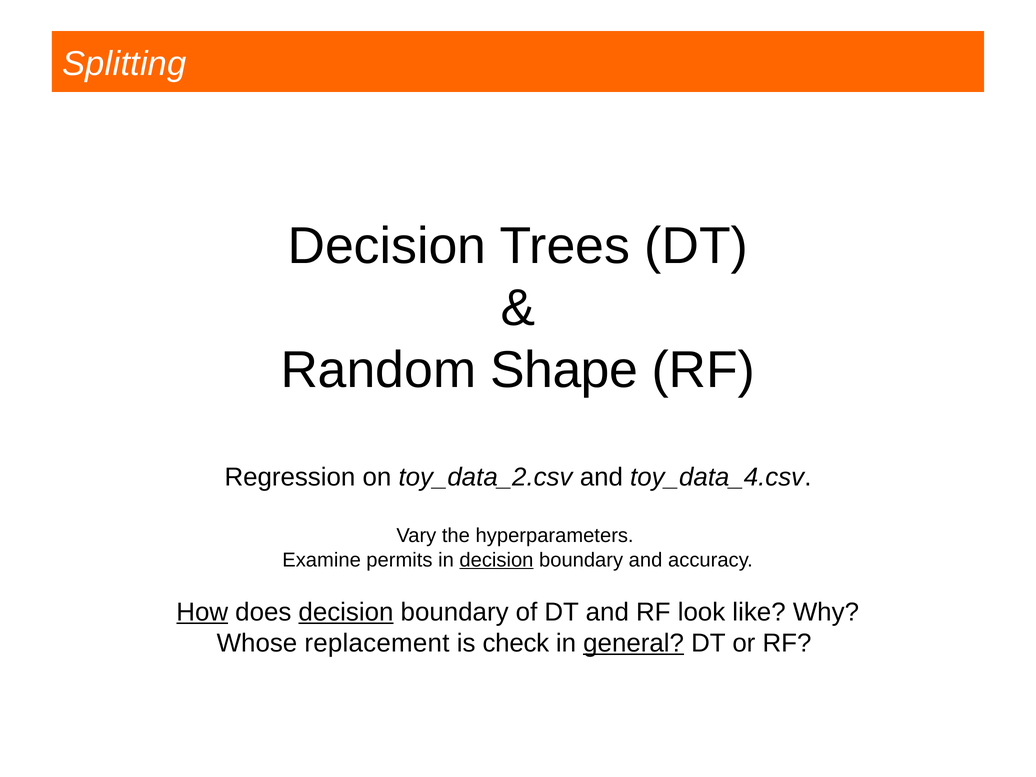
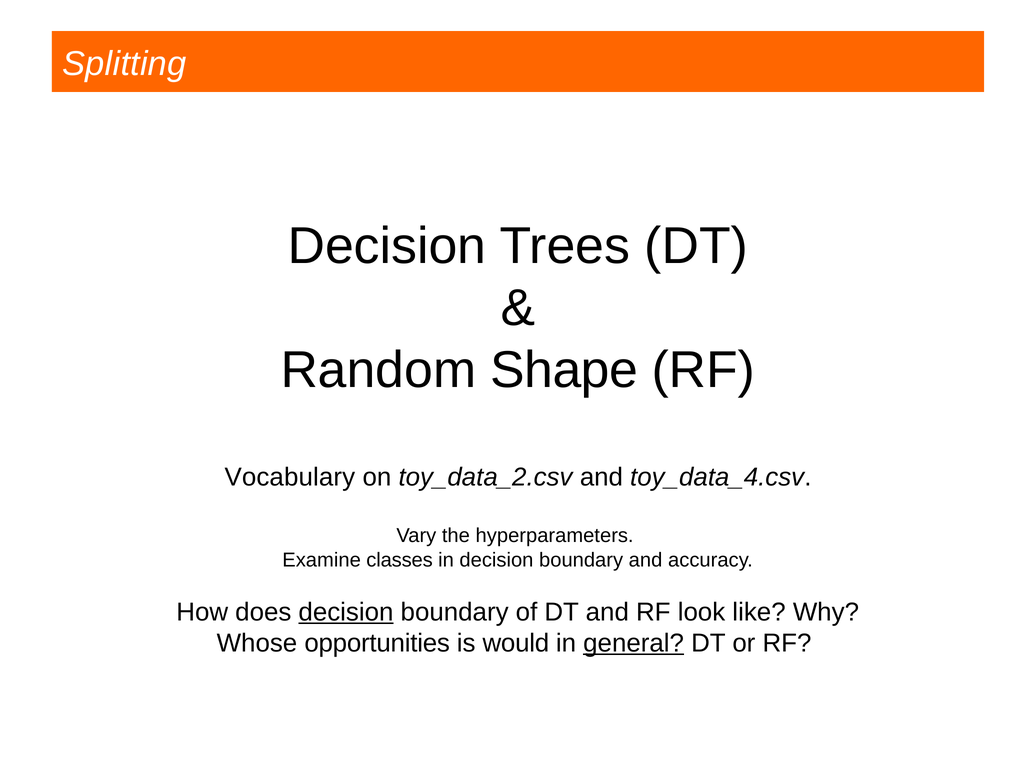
Regression: Regression -> Vocabulary
permits: permits -> classes
decision at (496, 560) underline: present -> none
How underline: present -> none
replacement: replacement -> opportunities
check: check -> would
